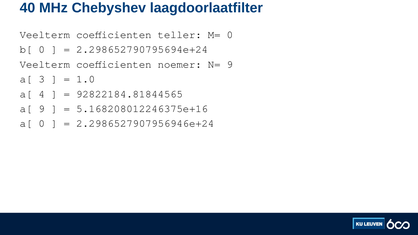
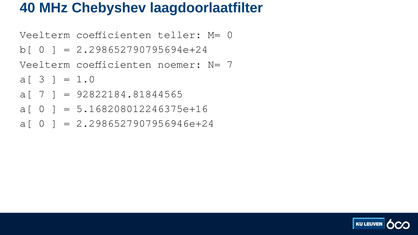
N= 9: 9 -> 7
a[ 4: 4 -> 7
9 at (42, 109): 9 -> 0
